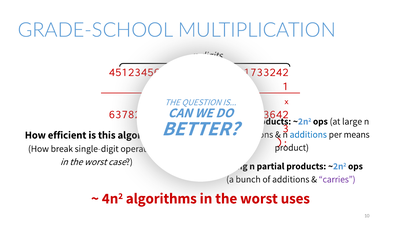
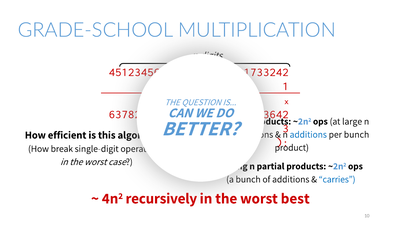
per means: means -> bunch
carries colour: purple -> blue
algorithms: algorithms -> recursively
uses: uses -> best
